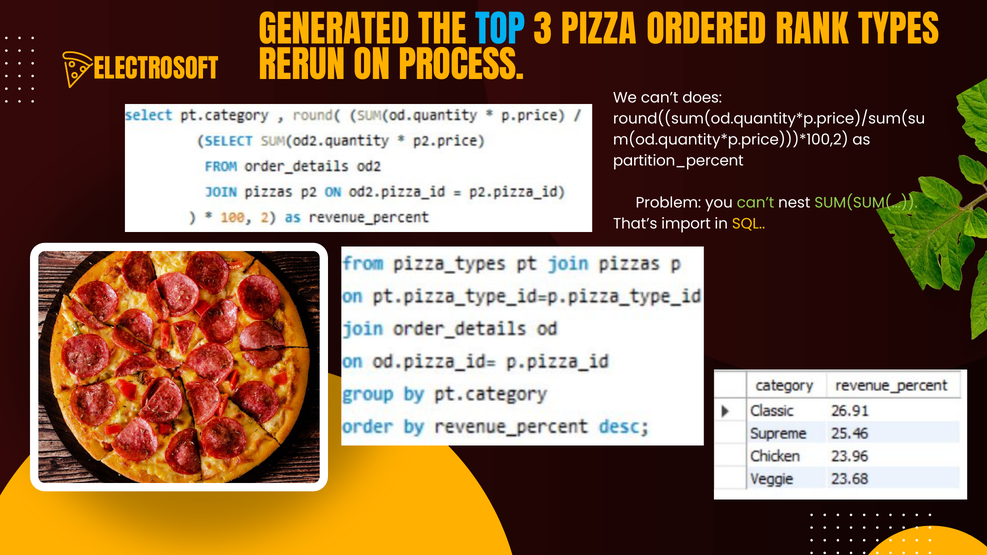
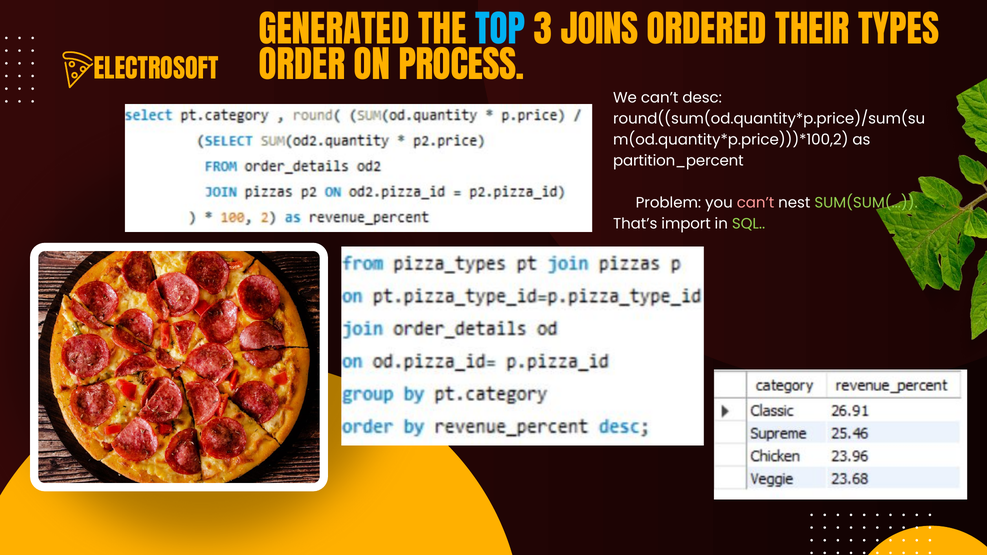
PIZZA: PIZZA -> JOINS
RANK: RANK -> THEIR
RERUN: RERUN -> ORDER
does: does -> desc
can’t at (756, 203) colour: light green -> pink
SQL colour: yellow -> light green
